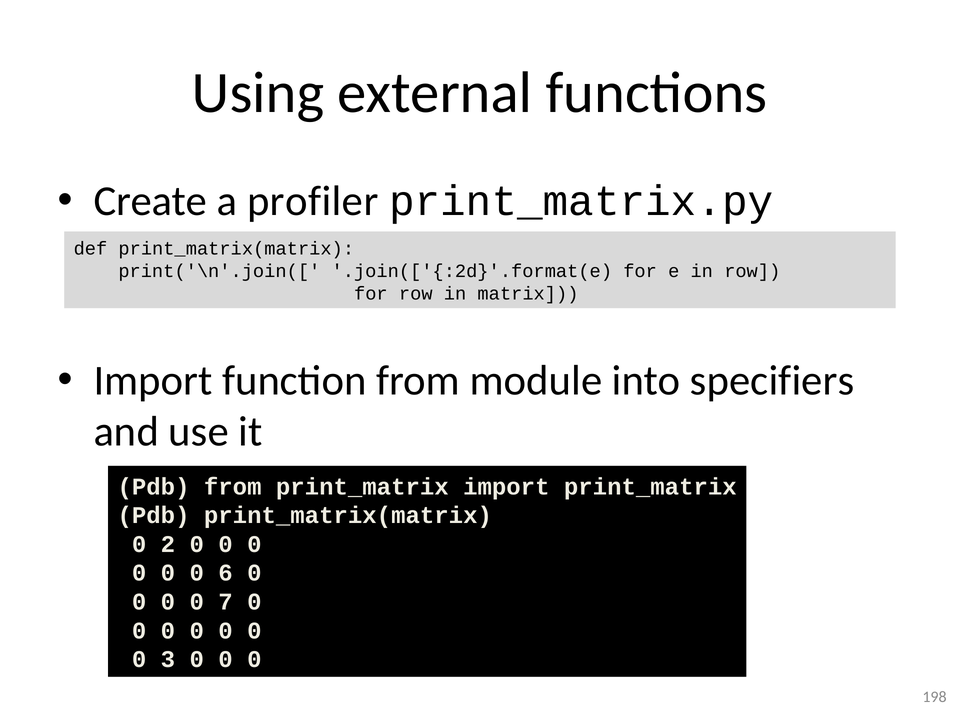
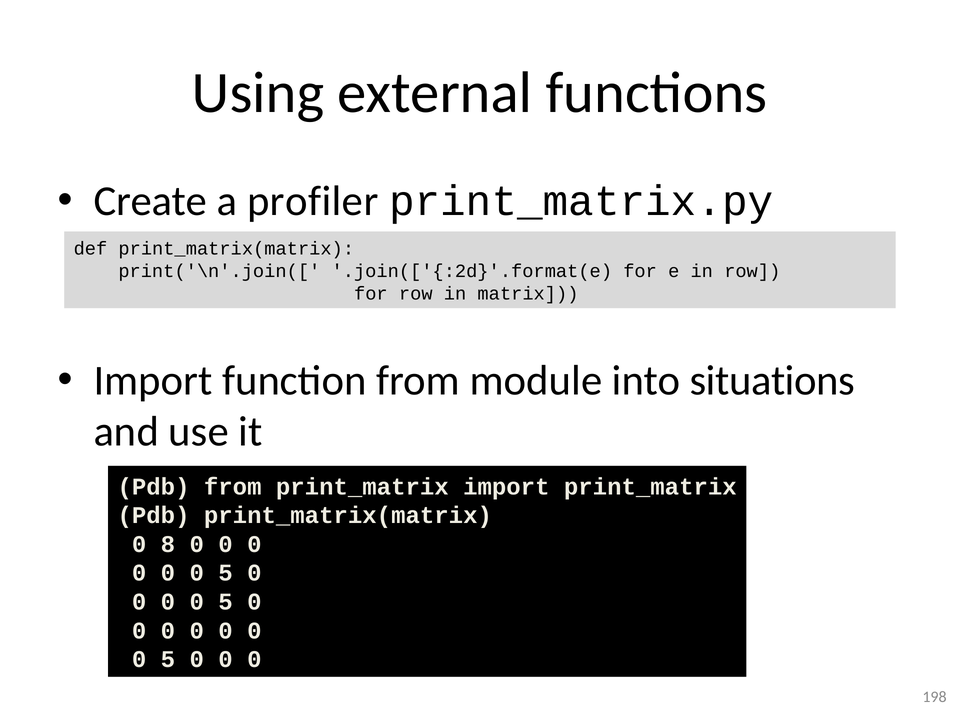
specifiers: specifiers -> situations
2: 2 -> 8
6 at (226, 573): 6 -> 5
7 at (226, 602): 7 -> 5
3 at (168, 659): 3 -> 5
